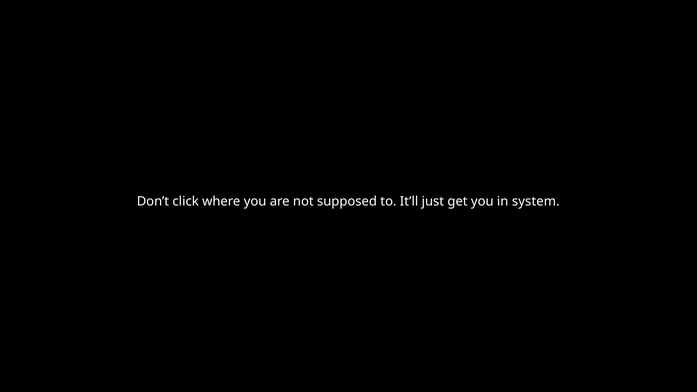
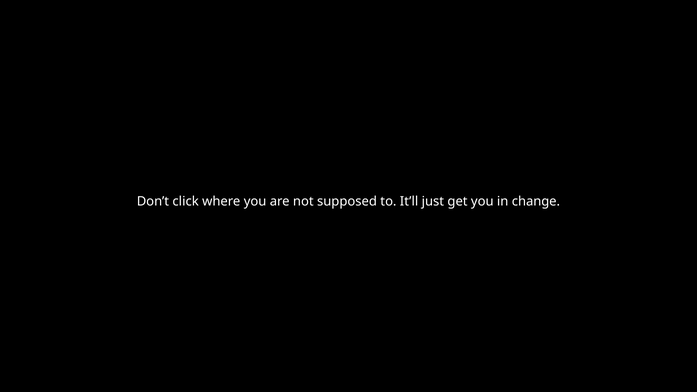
system: system -> change
